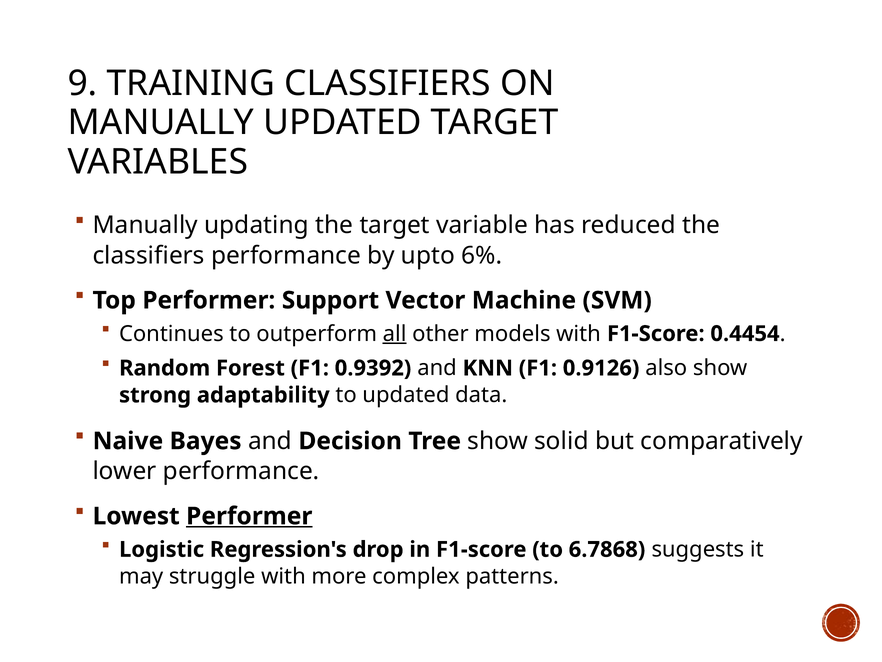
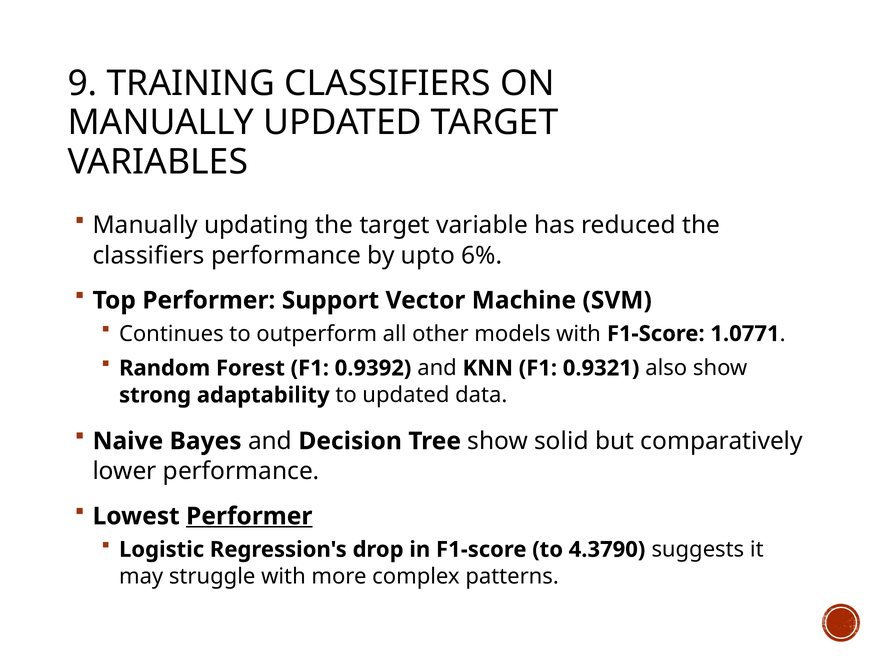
all underline: present -> none
0.4454: 0.4454 -> 1.0771
0.9126: 0.9126 -> 0.9321
6.7868: 6.7868 -> 4.3790
